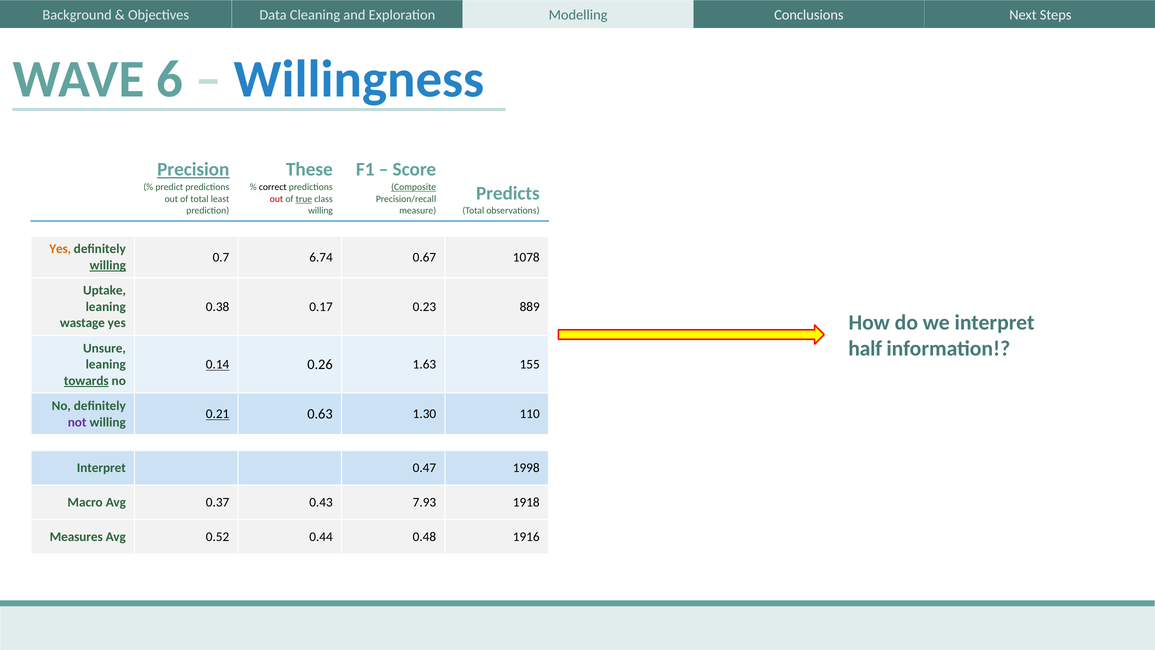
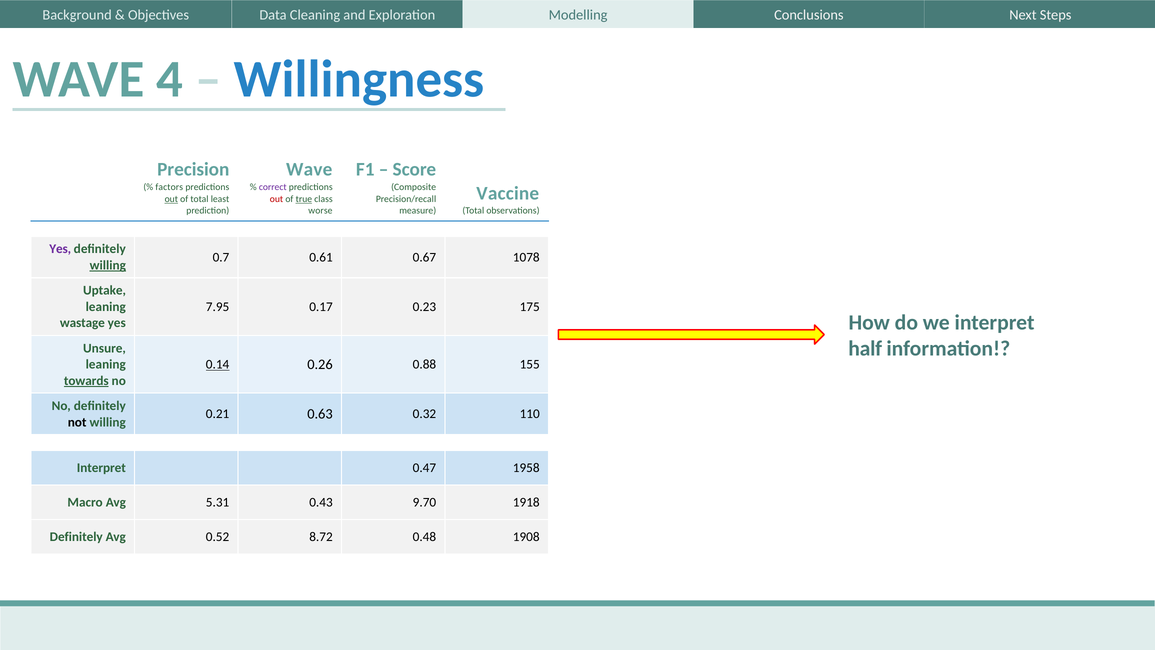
6: 6 -> 4
Precision underline: present -> none
These at (309, 169): These -> Wave
predict: predict -> factors
correct colour: black -> purple
Composite underline: present -> none
Predicts: Predicts -> Vaccine
out at (171, 199) underline: none -> present
willing at (321, 211): willing -> worse
Yes at (60, 249) colour: orange -> purple
6.74: 6.74 -> 0.61
0.38: 0.38 -> 7.95
889: 889 -> 175
1.63: 1.63 -> 0.88
0.21 underline: present -> none
1.30: 1.30 -> 0.32
not colour: purple -> black
1998: 1998 -> 1958
0.37: 0.37 -> 5.31
7.93: 7.93 -> 9.70
Measures at (76, 537): Measures -> Definitely
0.44: 0.44 -> 8.72
1916: 1916 -> 1908
